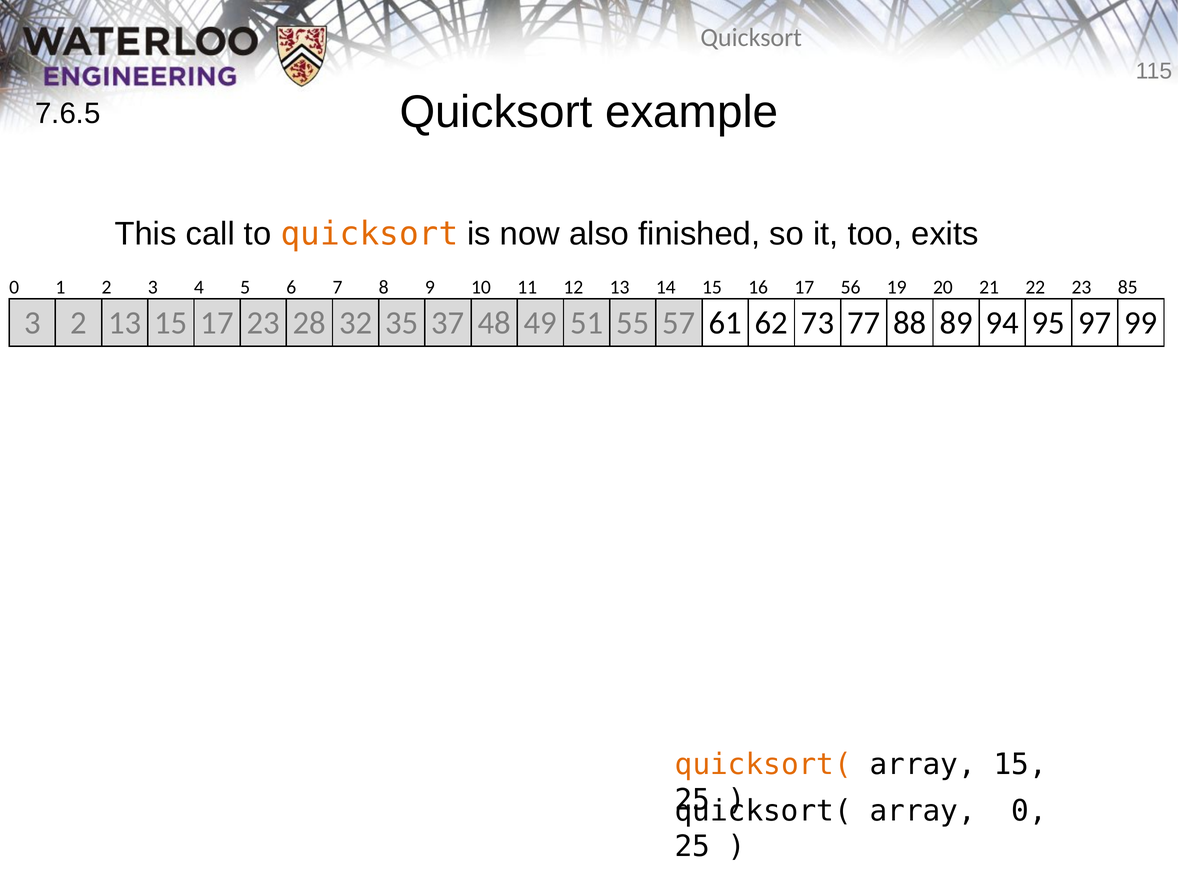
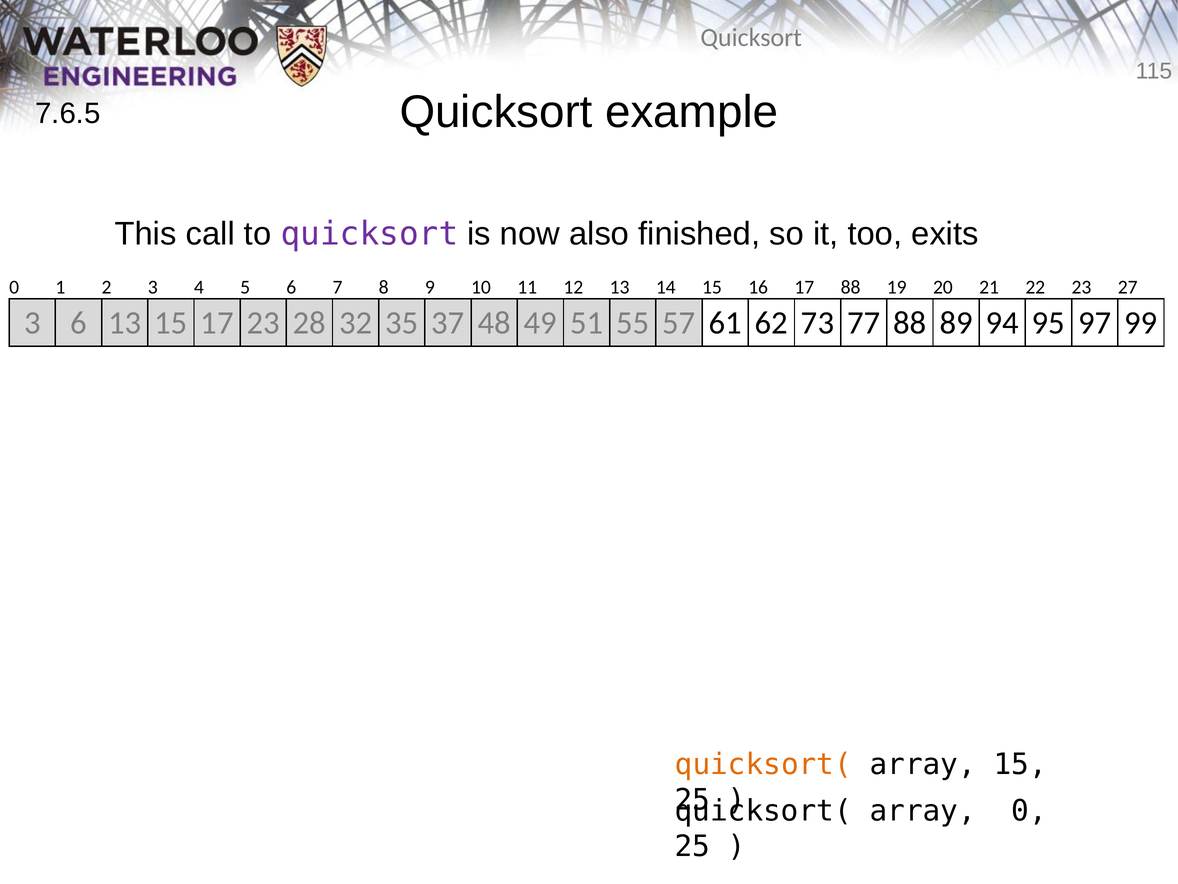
quicksort at (369, 234) colour: orange -> purple
17 56: 56 -> 88
85: 85 -> 27
3 2: 2 -> 6
